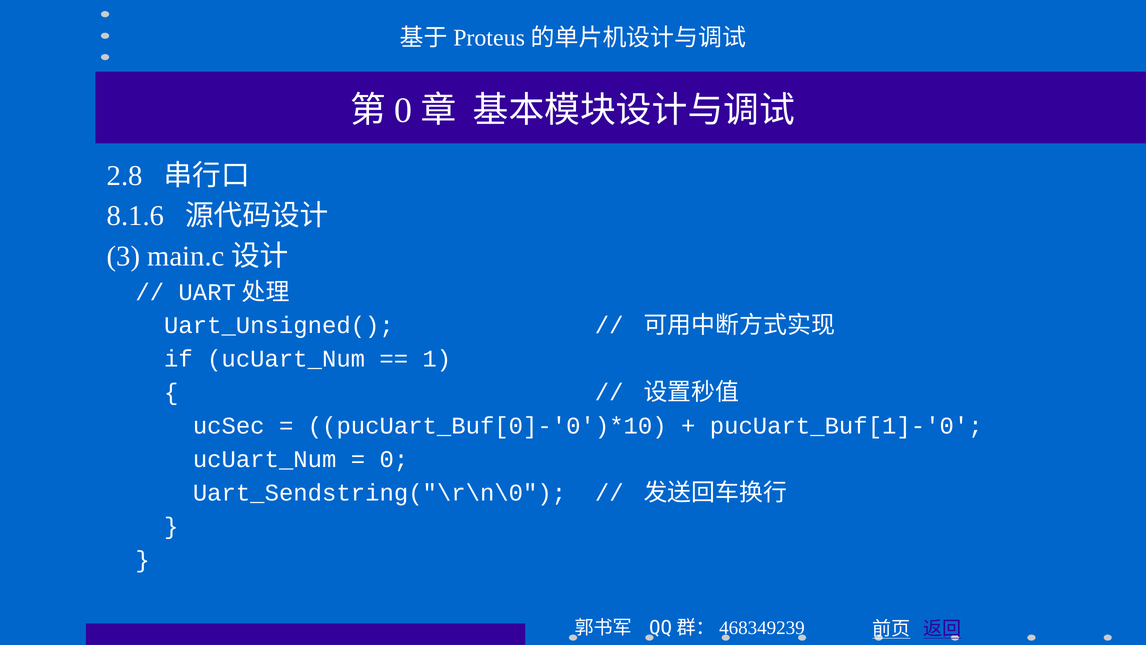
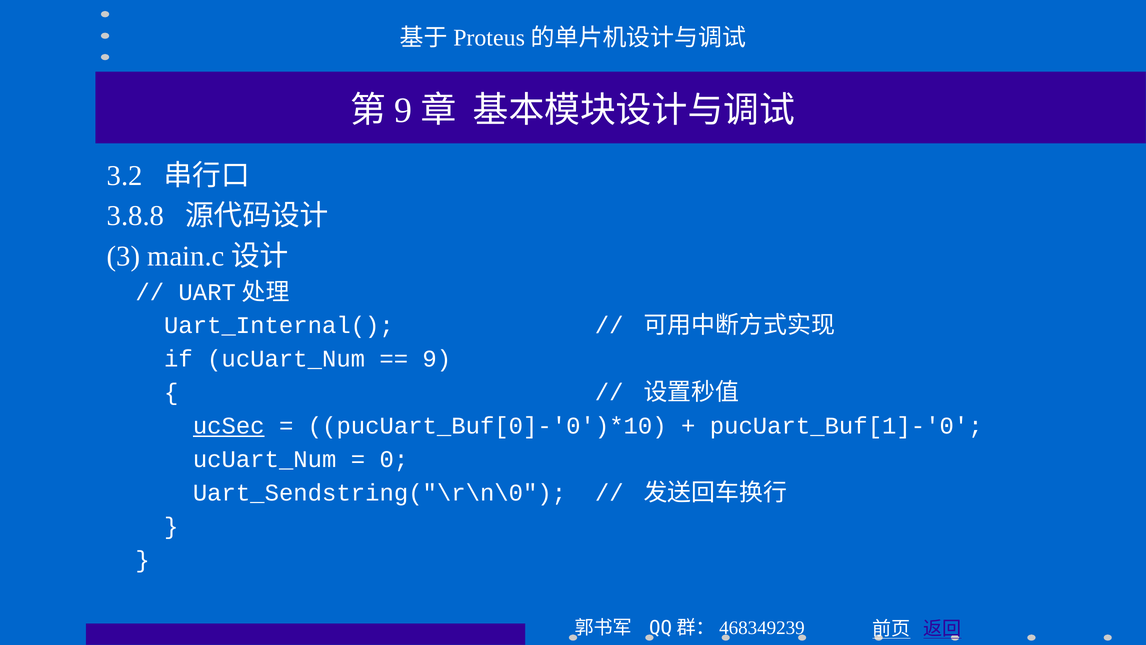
0 at (403, 110): 0 -> 9
2.8: 2.8 -> 3.2
8.1.6: 8.1.6 -> 3.8.8
Uart_Unsigned(: Uart_Unsigned( -> Uart_Internal(
1 at (437, 359): 1 -> 9
ucSec underline: none -> present
